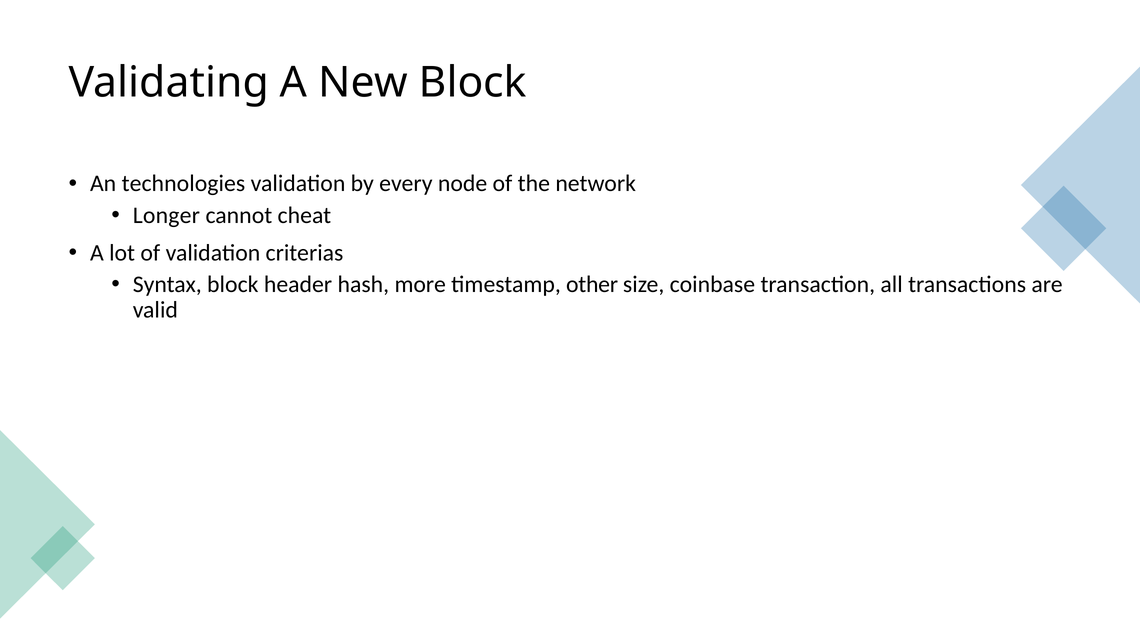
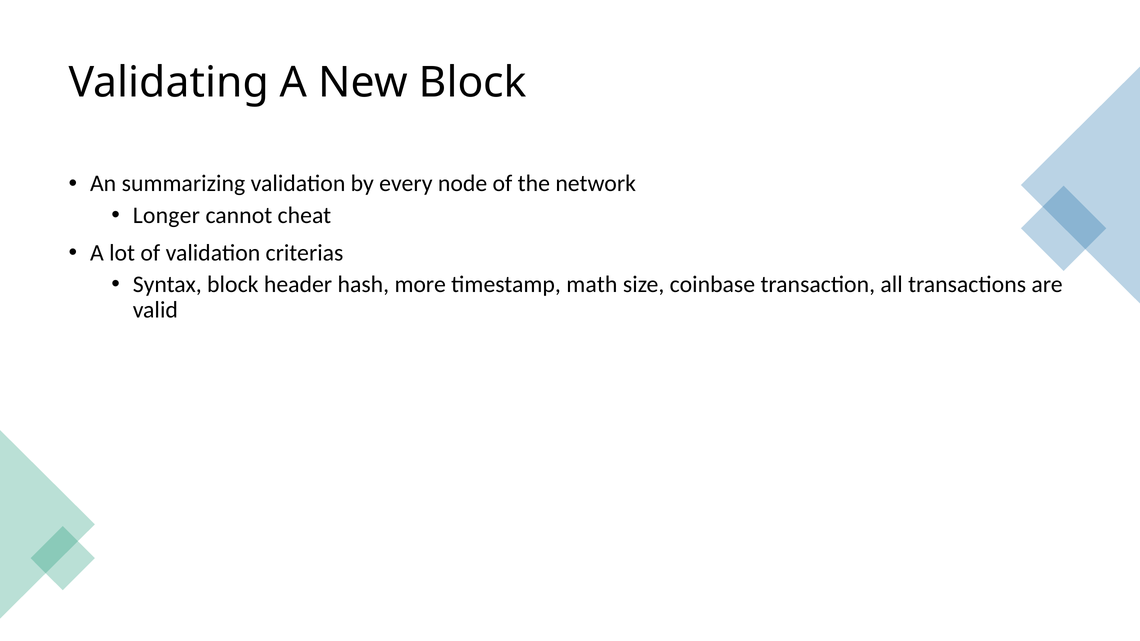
technologies: technologies -> summarizing
other: other -> math
